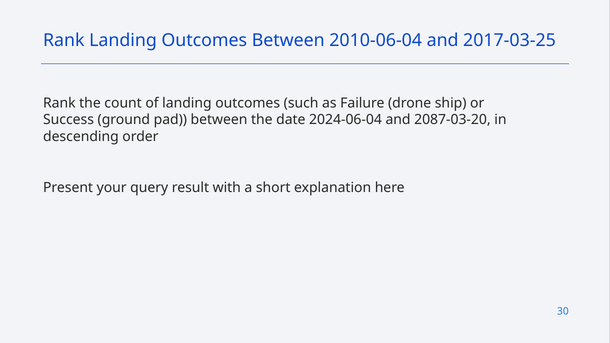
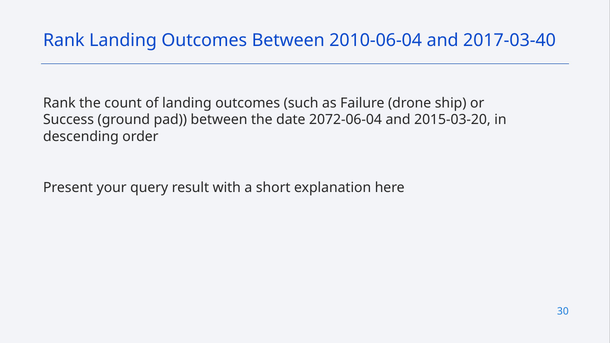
2017-03-25: 2017-03-25 -> 2017-03-40
2024-06-04: 2024-06-04 -> 2072-06-04
2087-03-20: 2087-03-20 -> 2015-03-20
